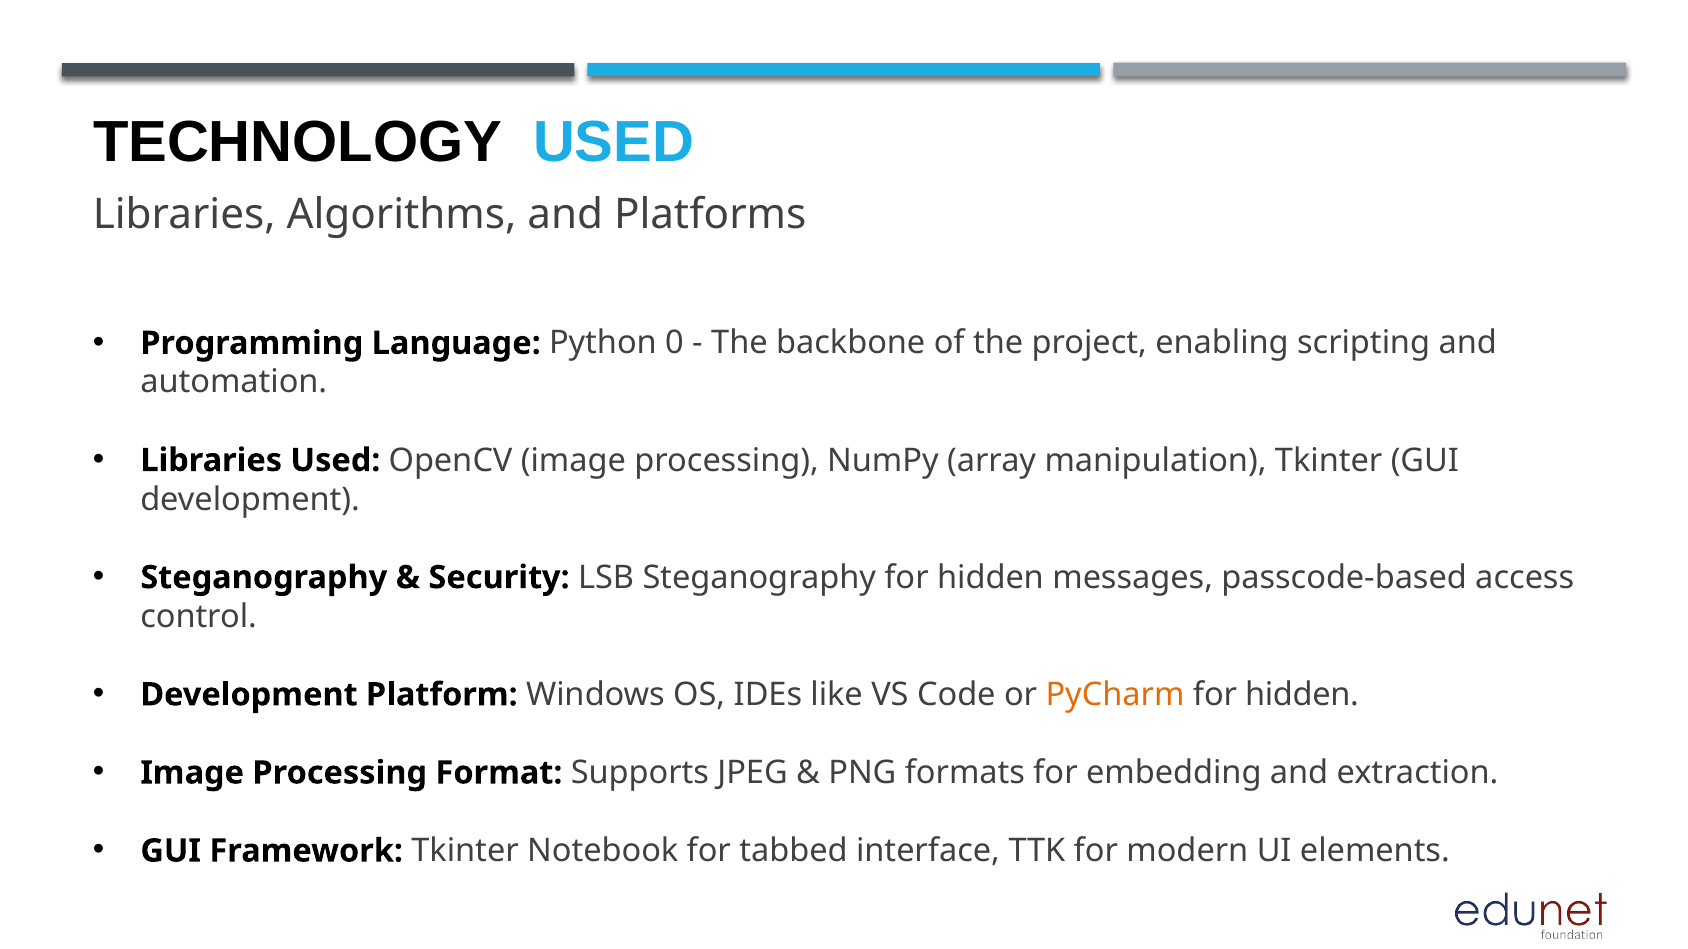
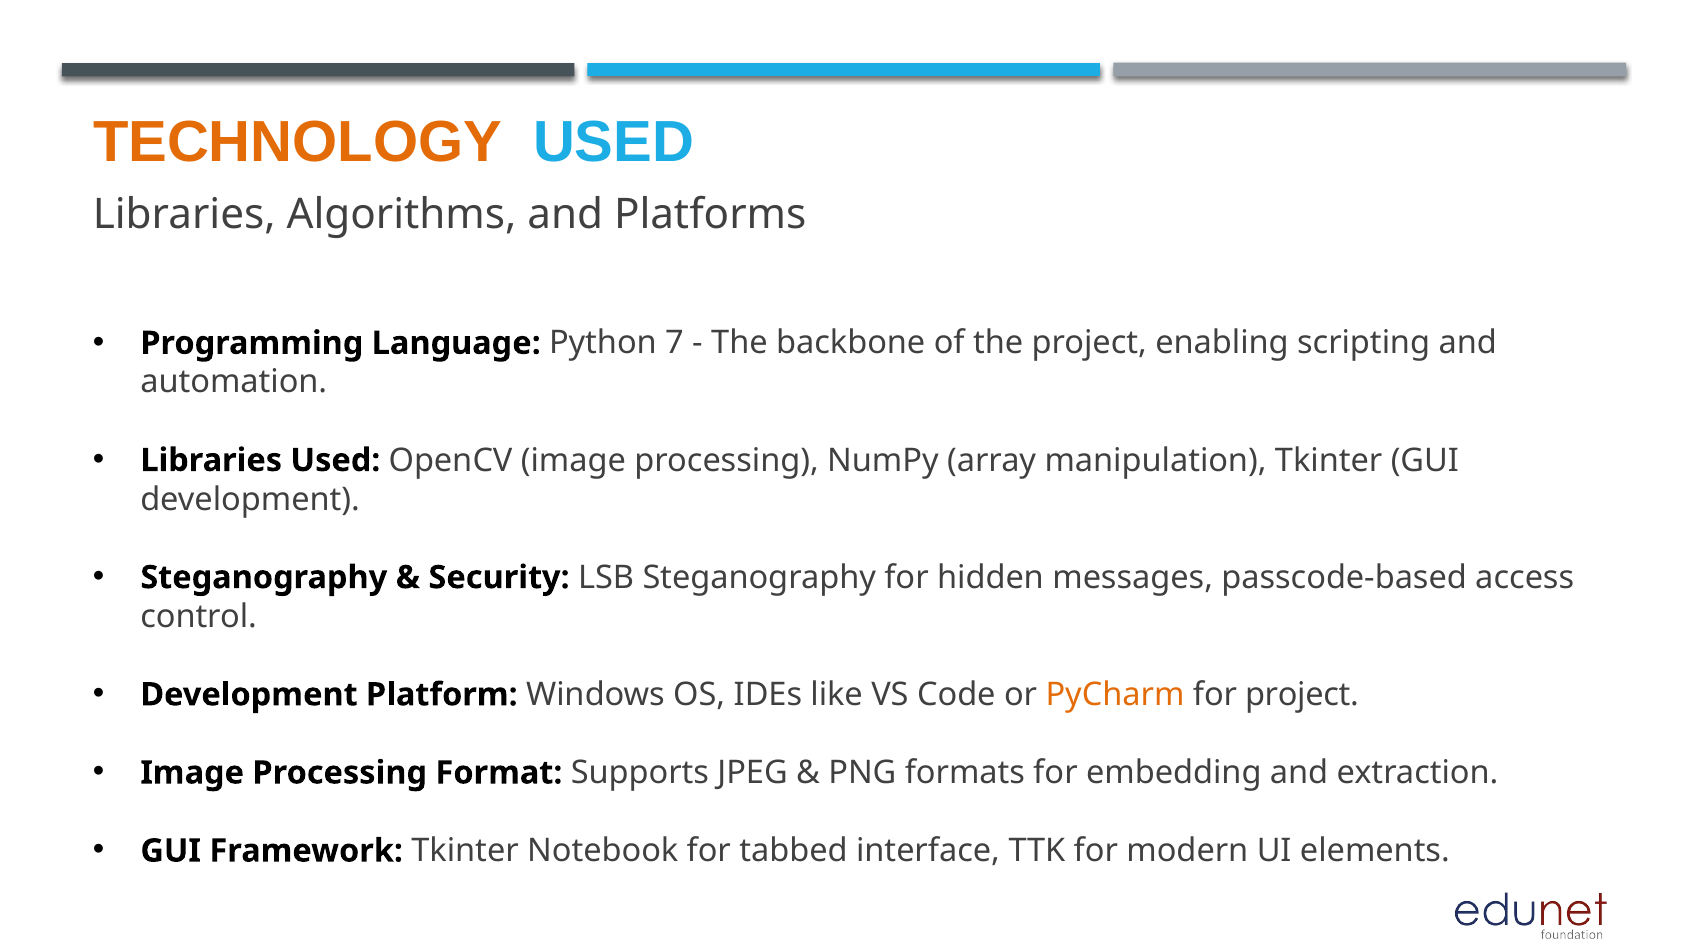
TECHNOLOGY colour: black -> orange
0: 0 -> 7
hidden at (1302, 695): hidden -> project
